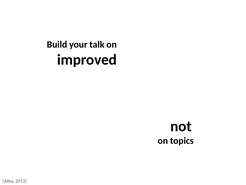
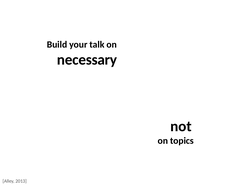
improved: improved -> necessary
